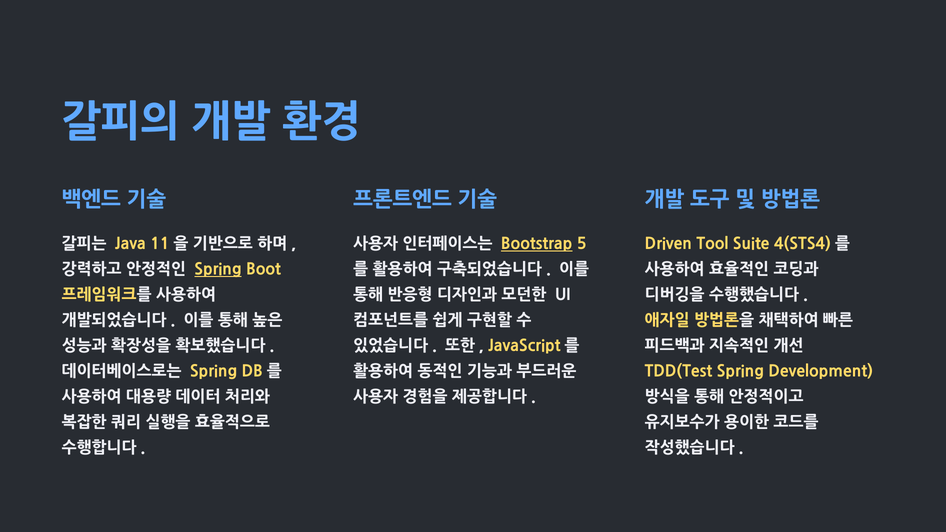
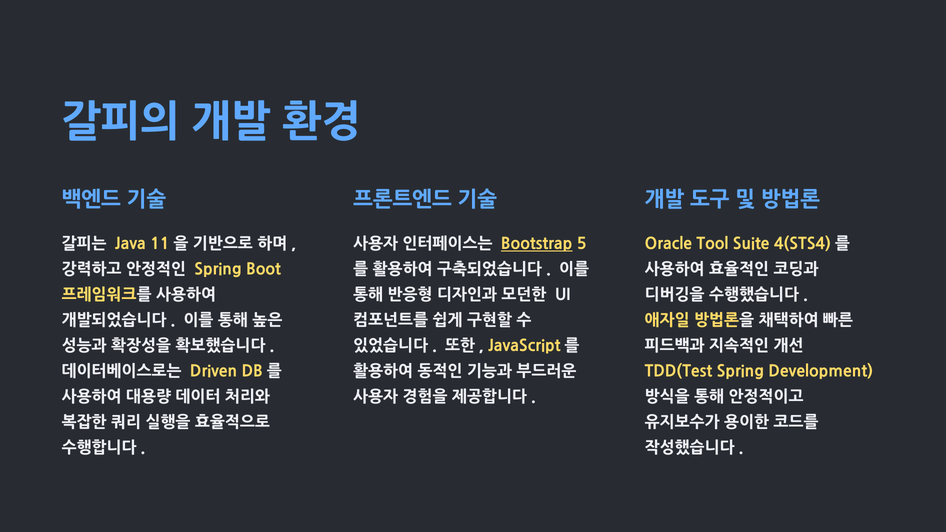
Driven: Driven -> Oracle
Spring at (218, 270) underline: present -> none
Spring at (214, 372): Spring -> Driven
